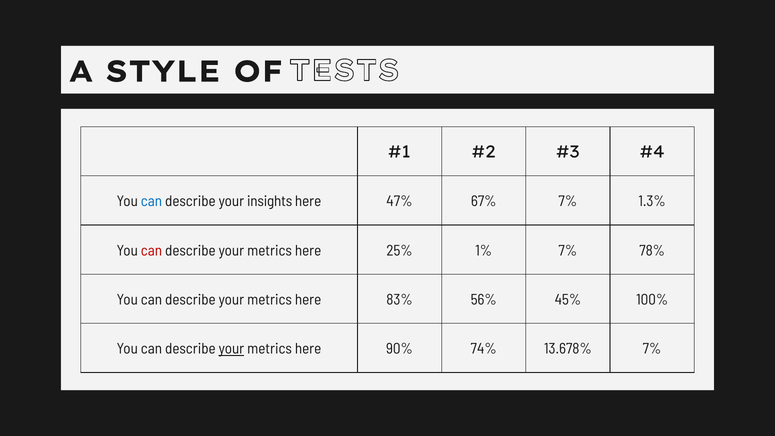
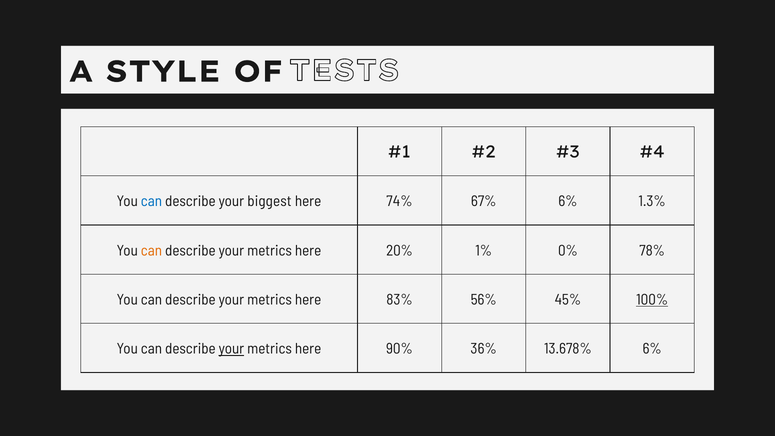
insights: insights -> biggest
47%: 47% -> 74%
67% 7%: 7% -> 6%
can at (151, 251) colour: red -> orange
25%: 25% -> 20%
1% 7%: 7% -> 0%
100% underline: none -> present
74%: 74% -> 36%
13.678% 7%: 7% -> 6%
